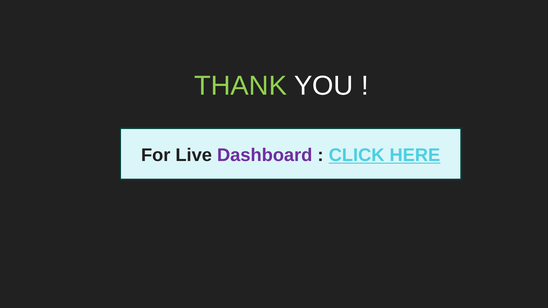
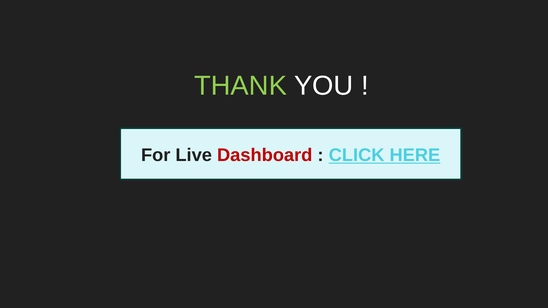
Dashboard colour: purple -> red
